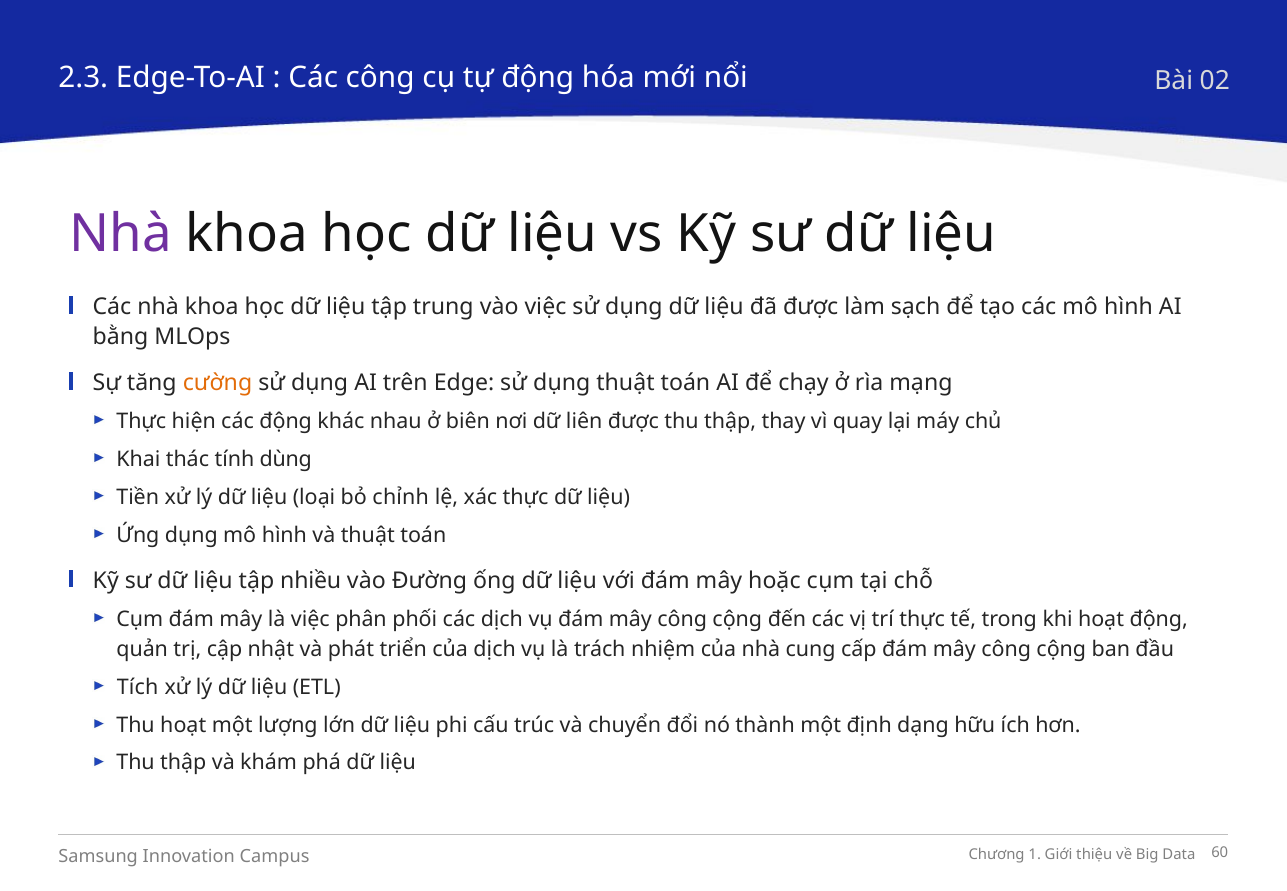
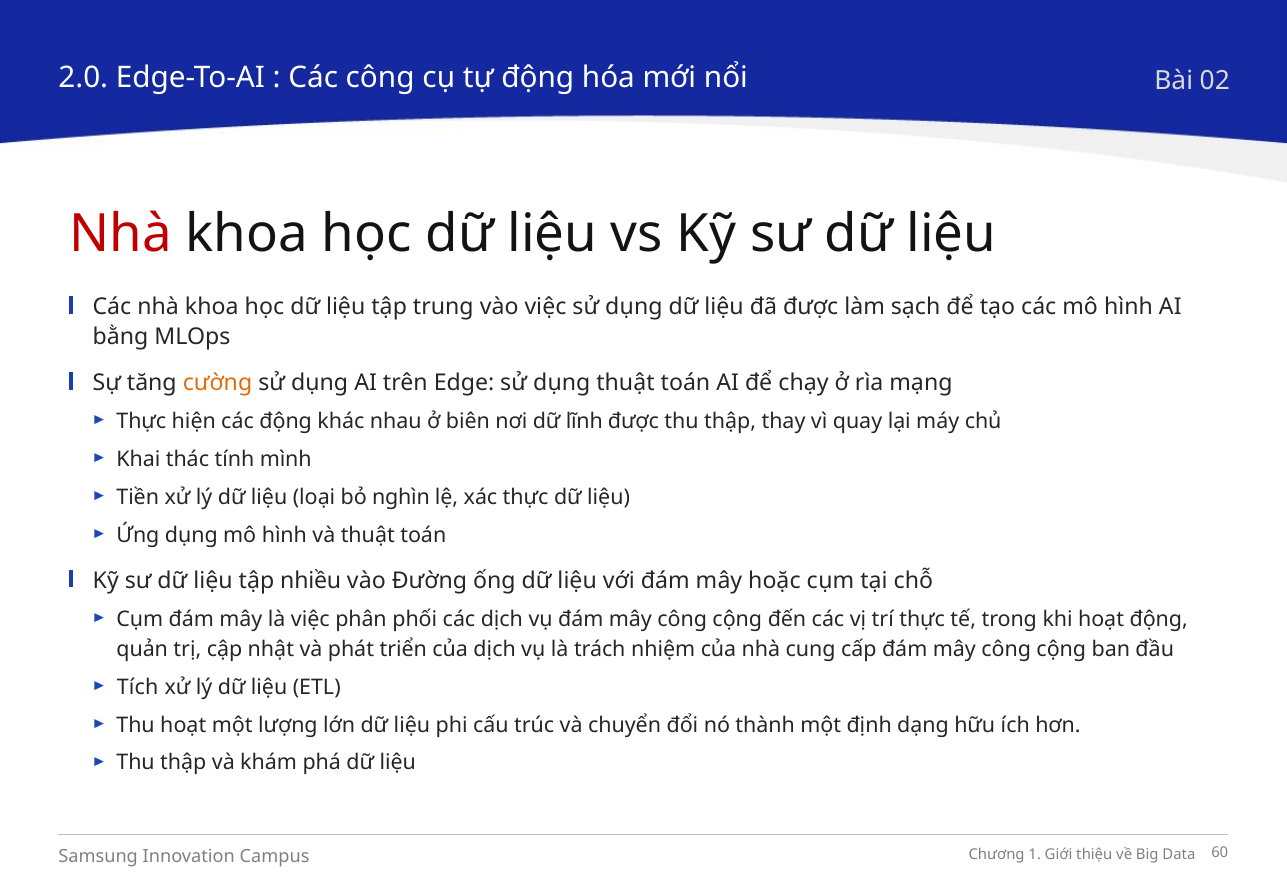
2.3: 2.3 -> 2.0
Nhà at (121, 234) colour: purple -> red
liên: liên -> lĩnh
dùng: dùng -> mình
chỉnh: chỉnh -> nghìn
